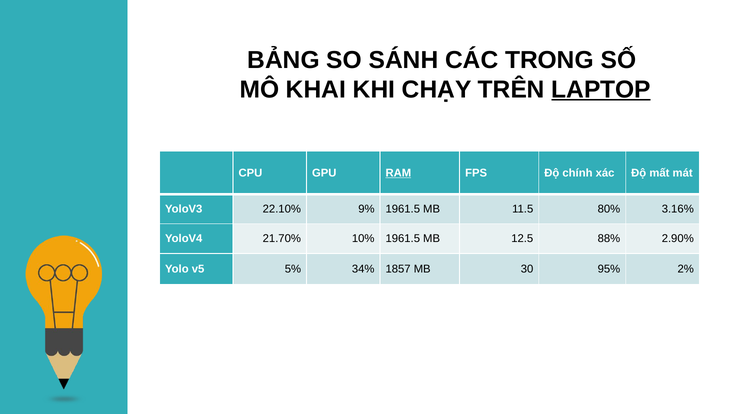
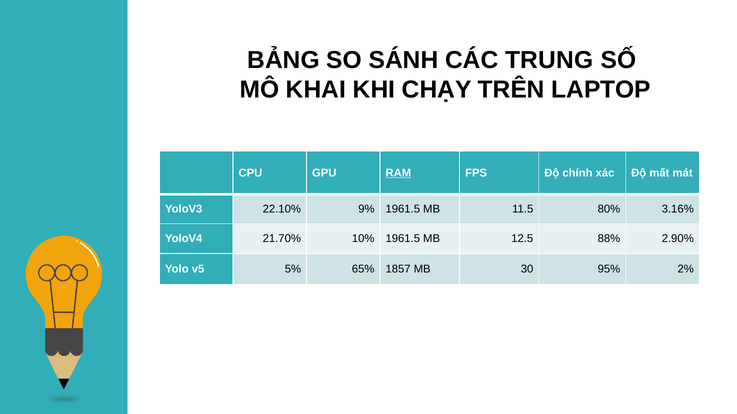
TRONG: TRONG -> TRUNG
LAPTOP underline: present -> none
34%: 34% -> 65%
